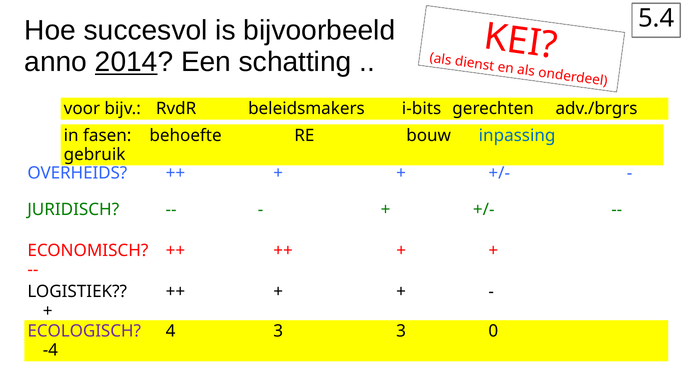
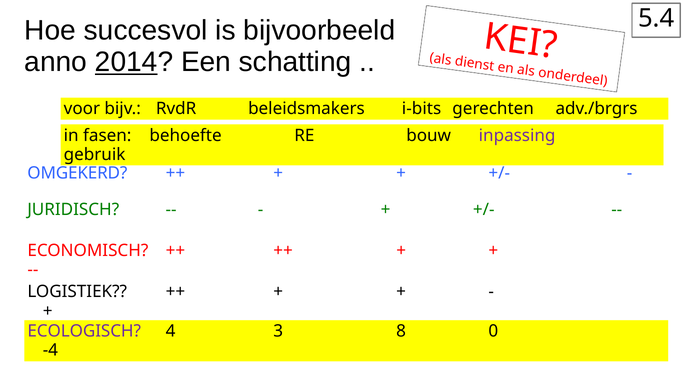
inpassing colour: blue -> purple
OVERHEIDS: OVERHEIDS -> OMGEKERD
3 3: 3 -> 8
